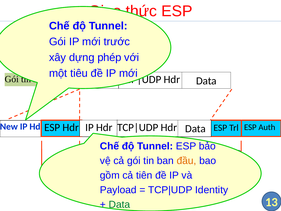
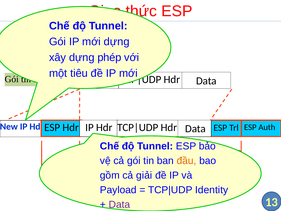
mới trước: trước -> dựng
tiên: tiên -> giải
Data at (119, 204) colour: green -> purple
